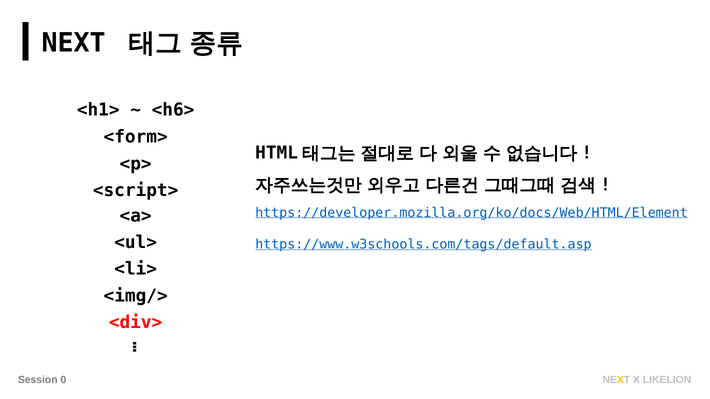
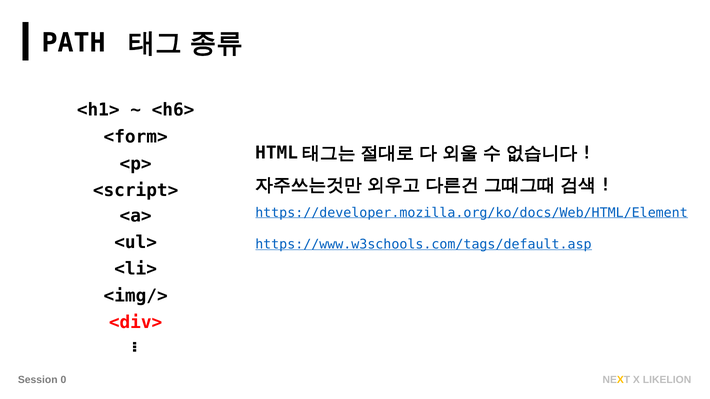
NEXT at (74, 43): NEXT -> PATH
